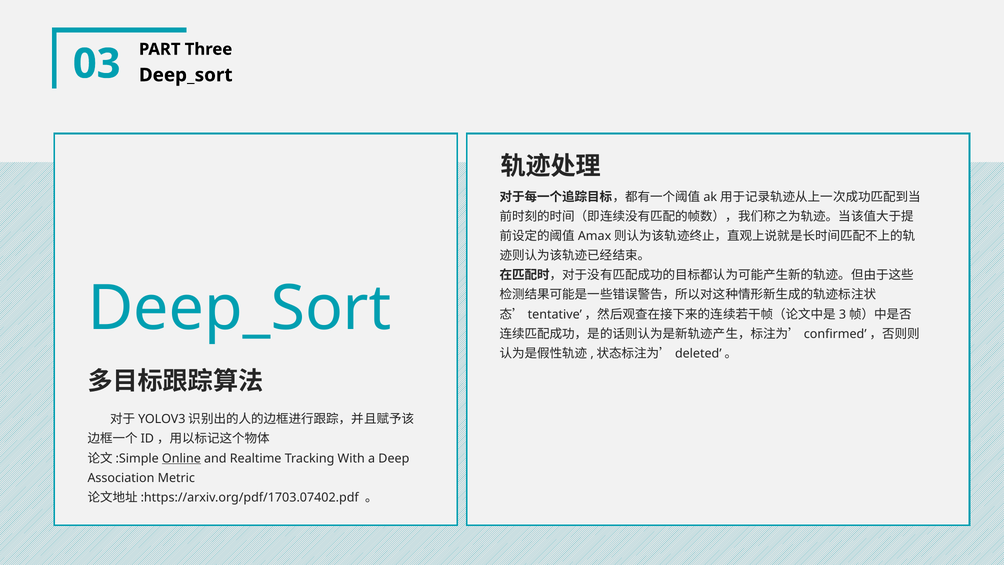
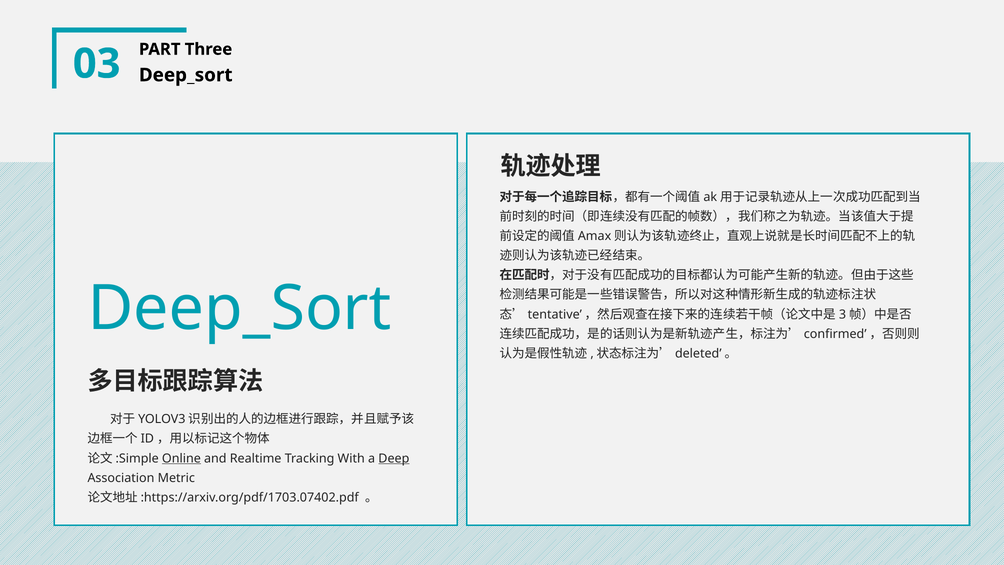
Deep underline: none -> present
